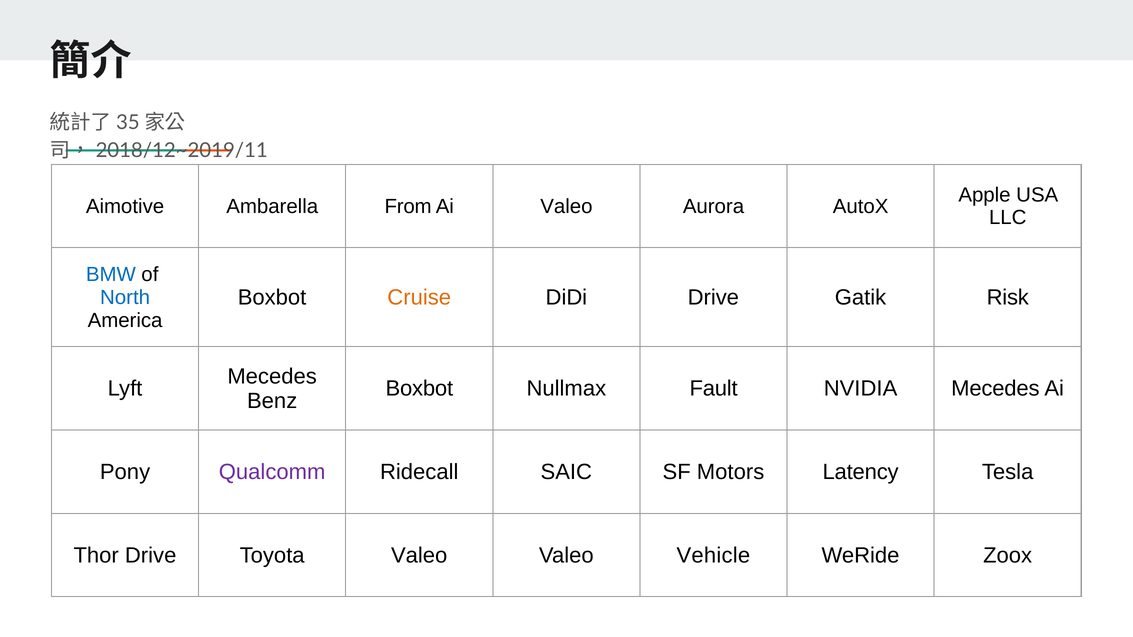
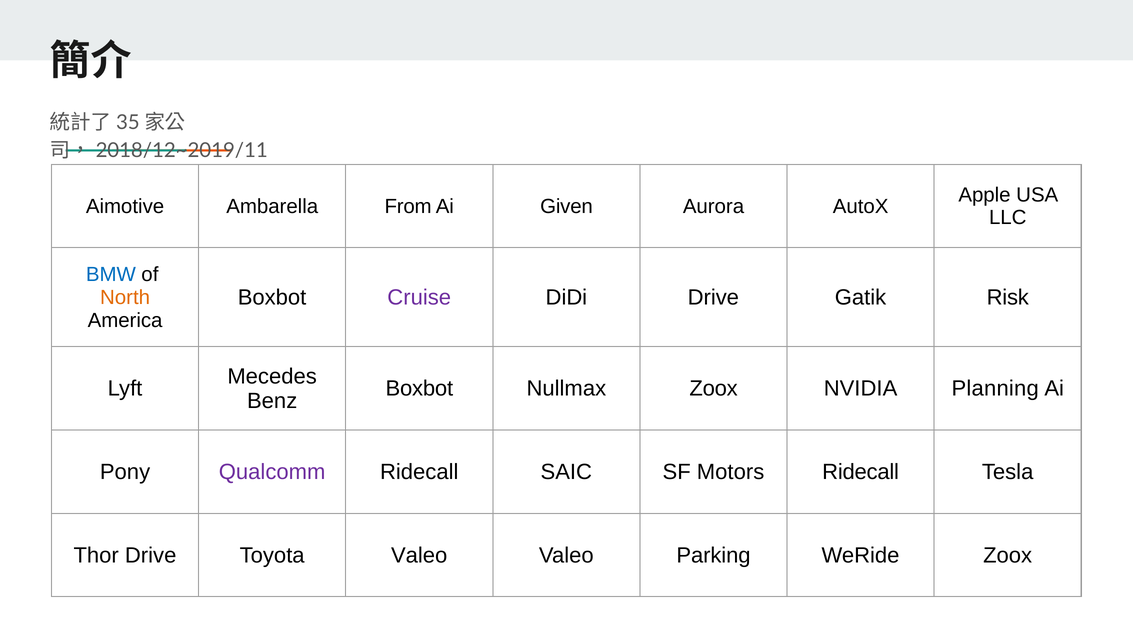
Ai Valeo: Valeo -> Given
Cruise colour: orange -> purple
North colour: blue -> orange
Nullmax Fault: Fault -> Zoox
NVIDIA Mecedes: Mecedes -> Planning
Motors Latency: Latency -> Ridecall
Vehicle: Vehicle -> Parking
